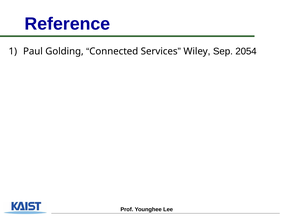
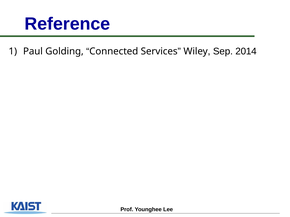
2054: 2054 -> 2014
